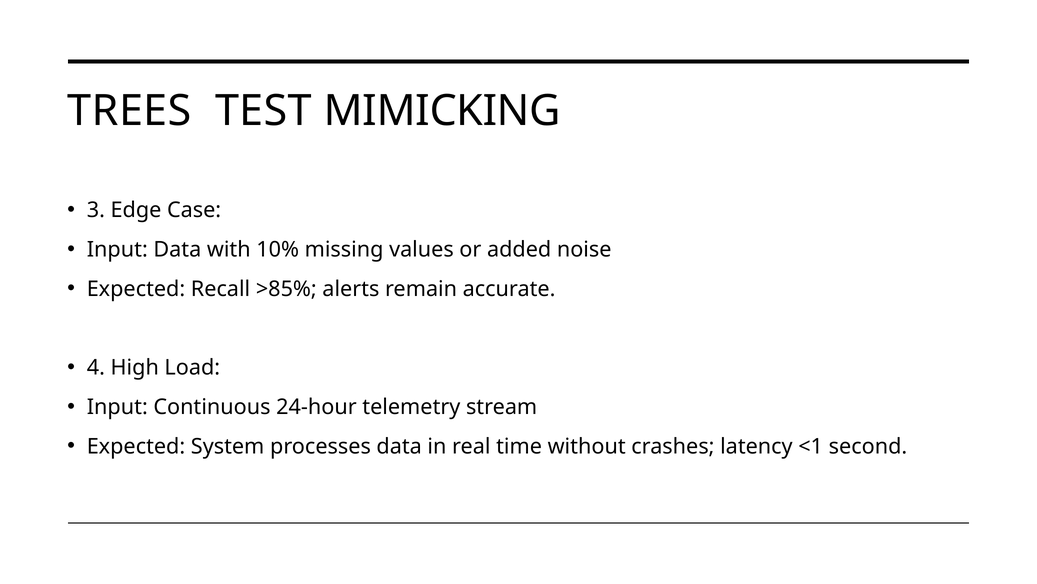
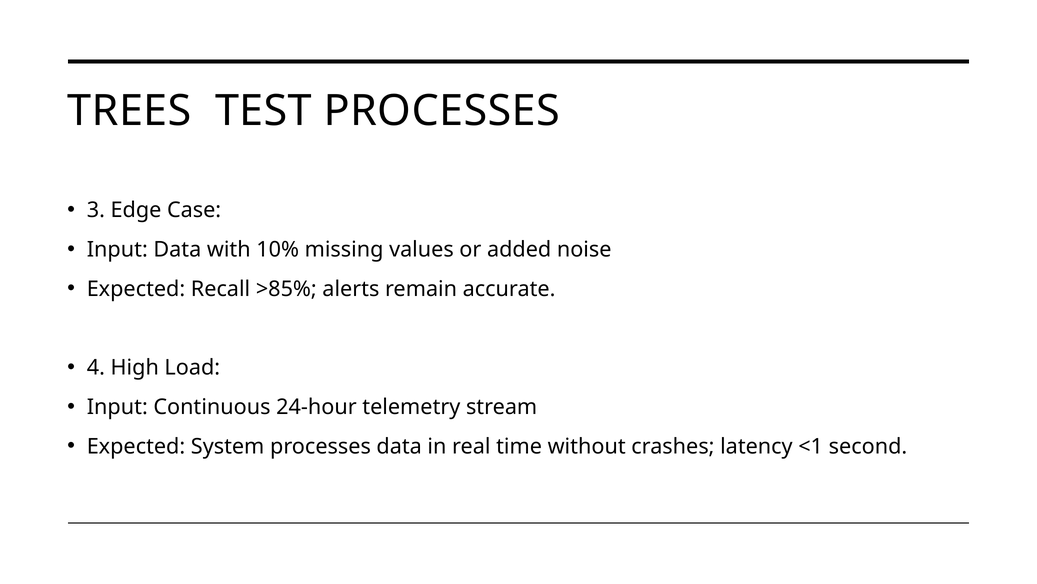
TEST MIMICKING: MIMICKING -> PROCESSES
